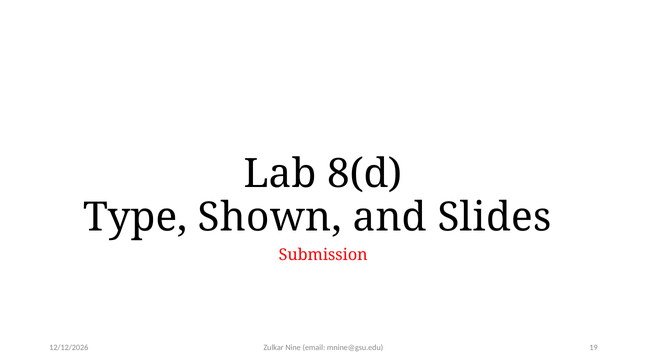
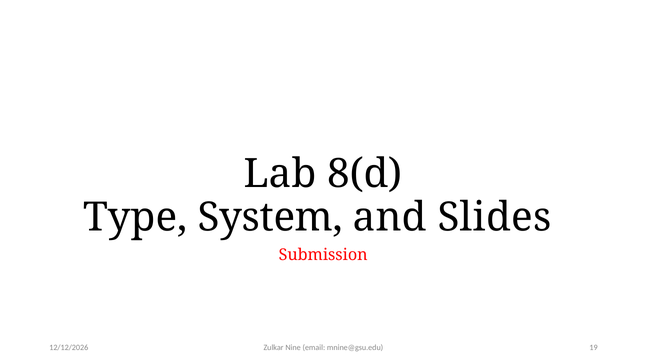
Shown: Shown -> System
